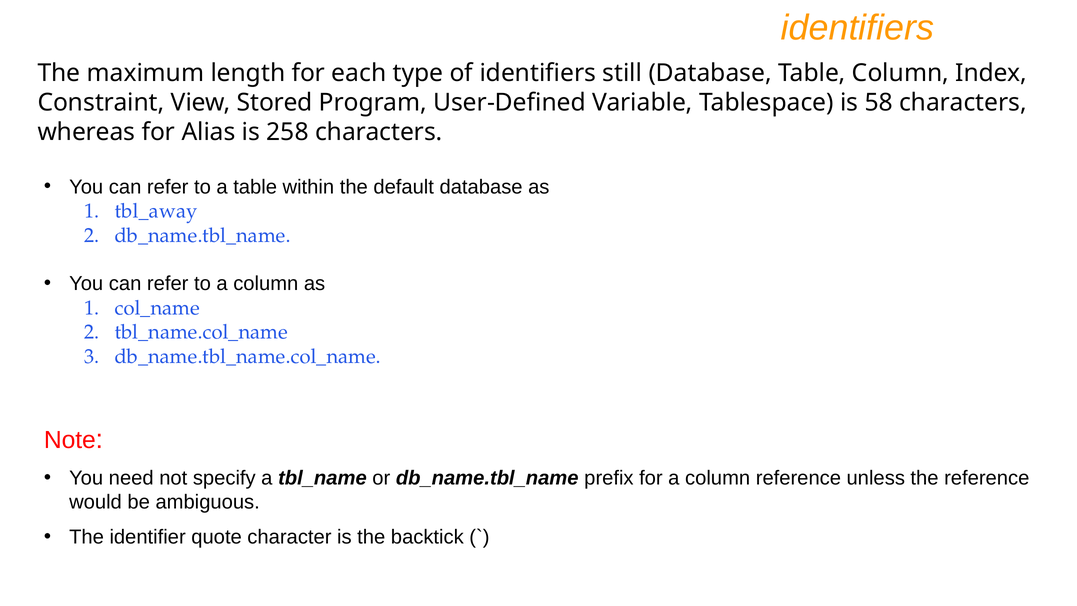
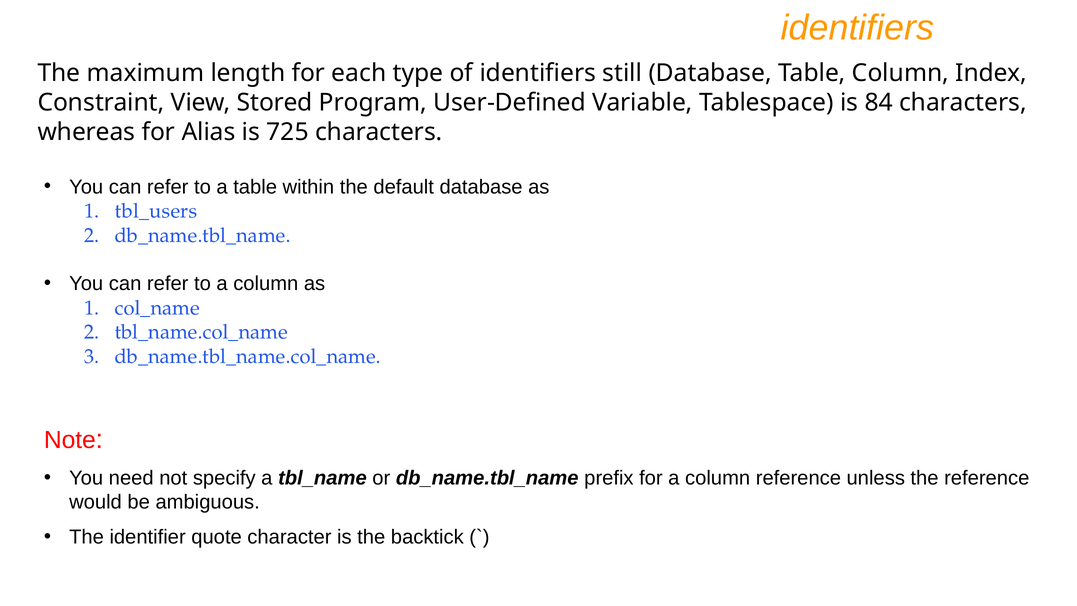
58: 58 -> 84
258: 258 -> 725
tbl_away: tbl_away -> tbl_users
